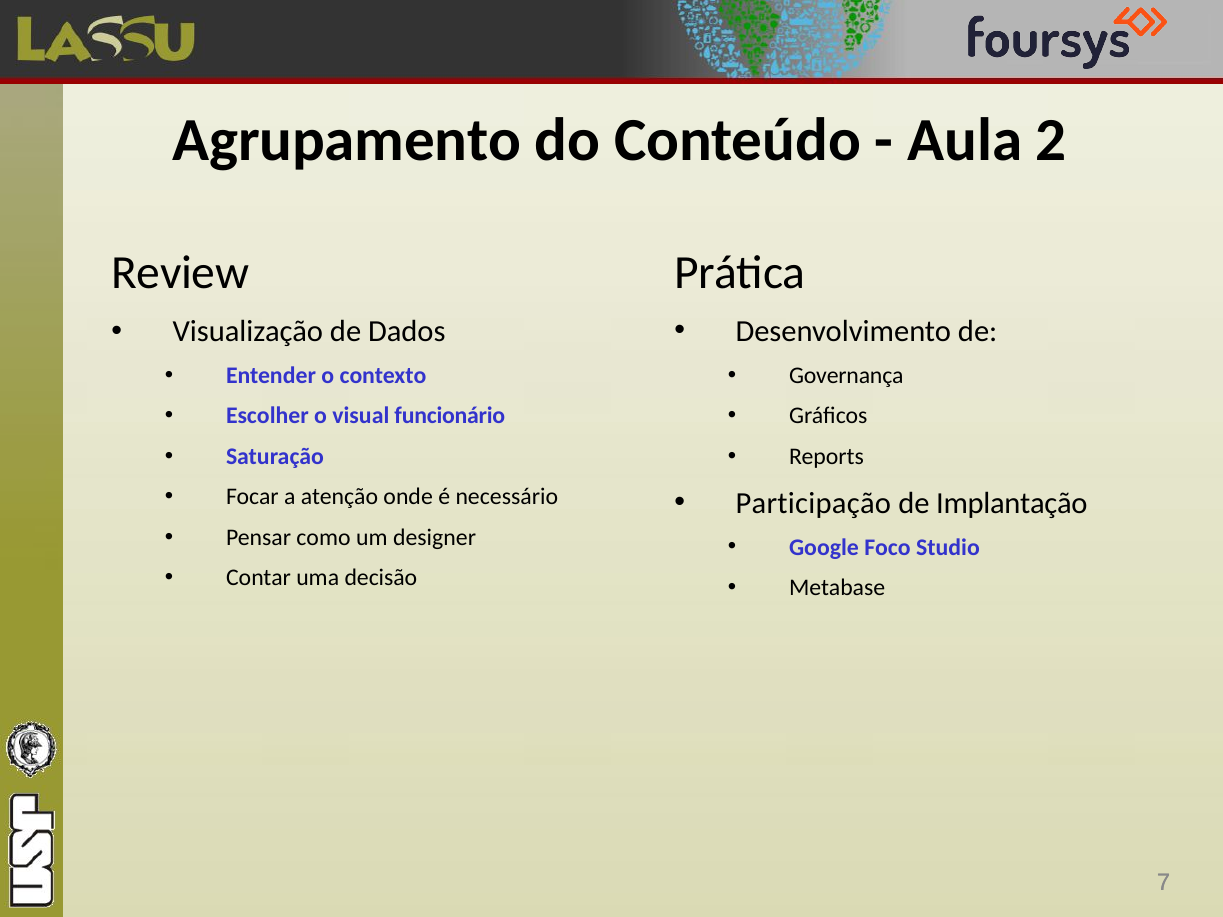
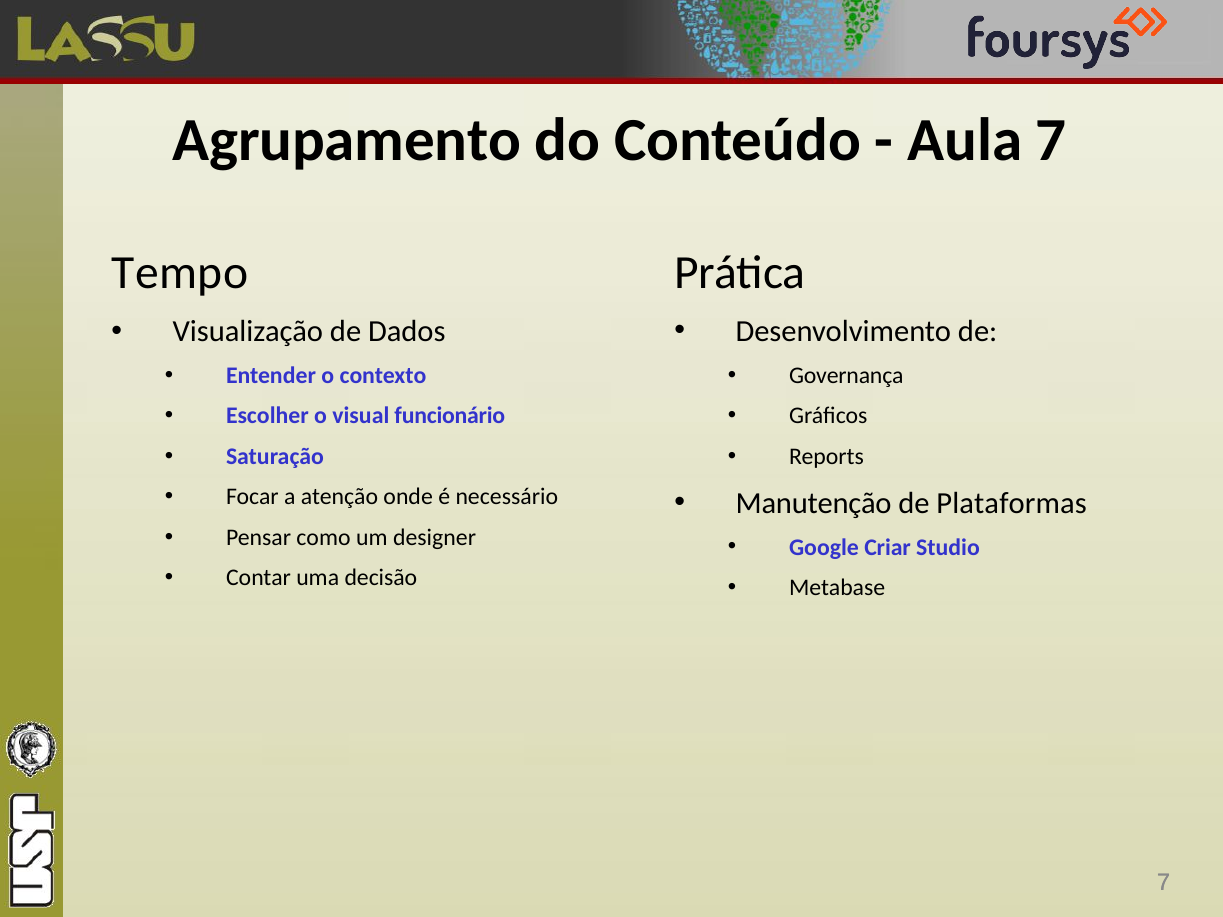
Aula 2: 2 -> 7
Review: Review -> Tempo
Participação: Participação -> Manutenção
Implantação: Implantação -> Plataformas
Foco: Foco -> Criar
